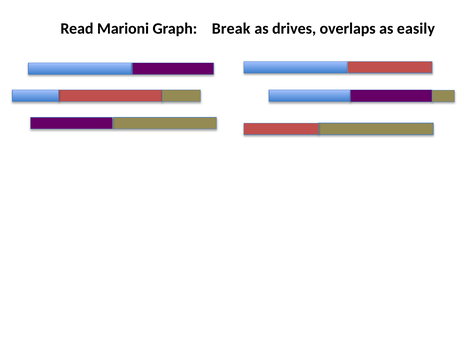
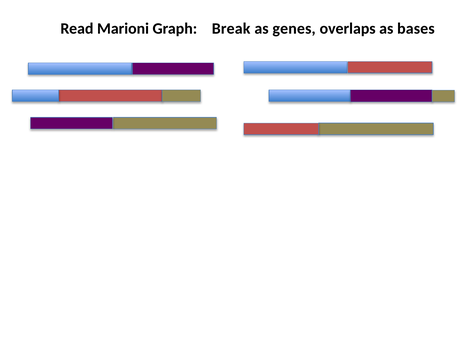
drives: drives -> genes
easily: easily -> bases
